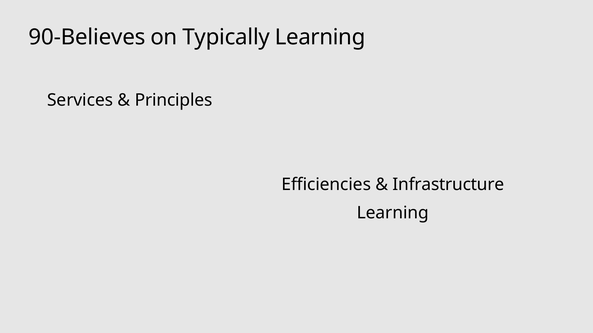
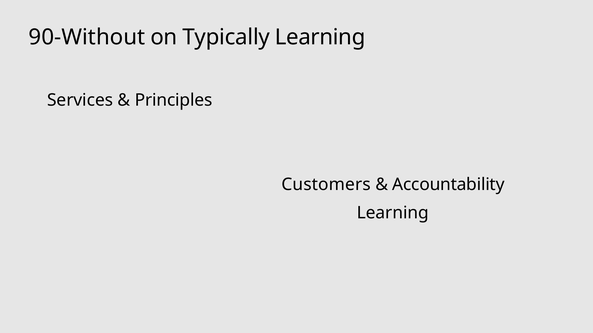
90-Believes: 90-Believes -> 90-Without
Efficiencies: Efficiencies -> Customers
Infrastructure: Infrastructure -> Accountability
